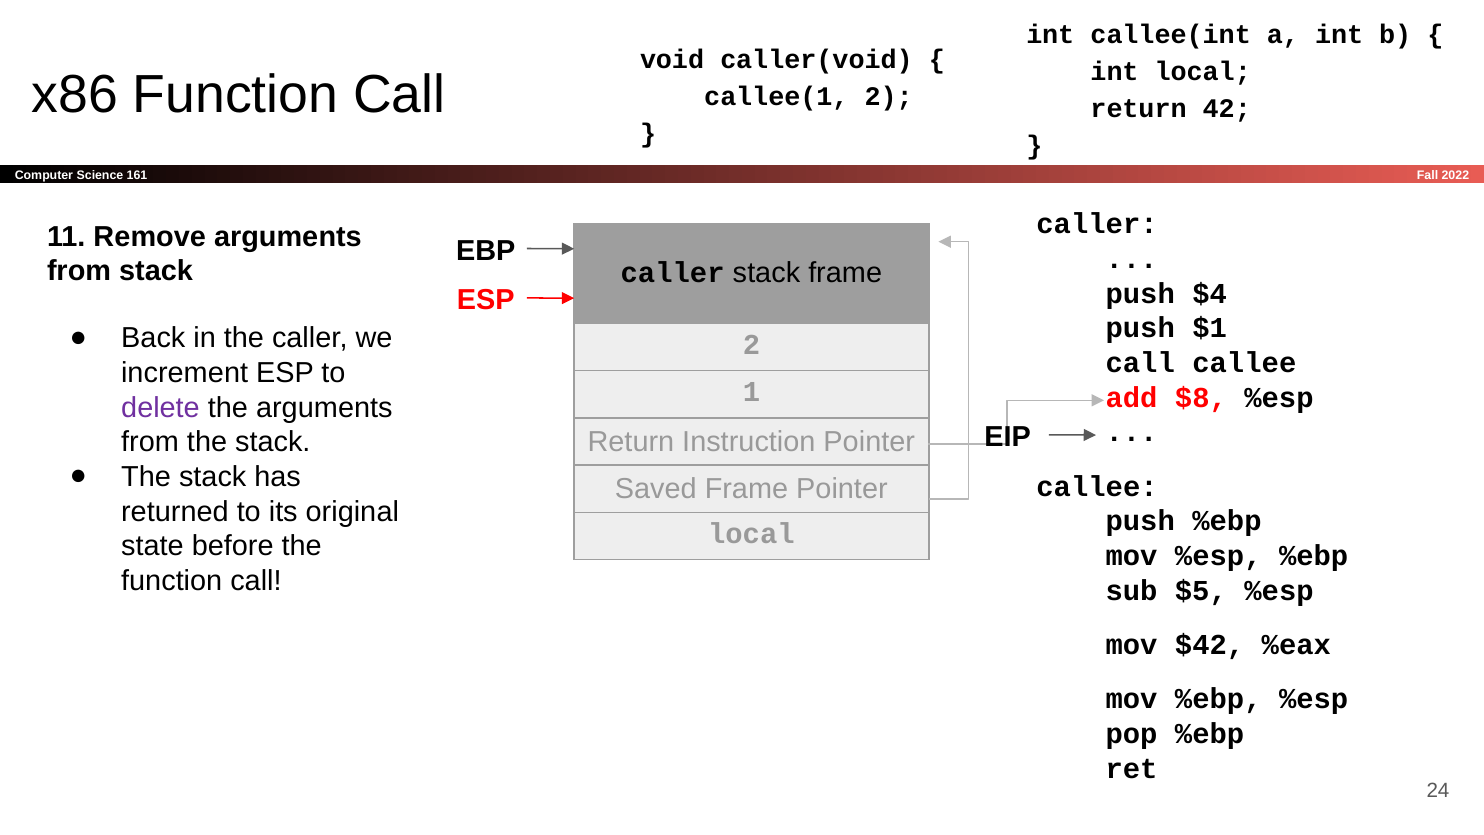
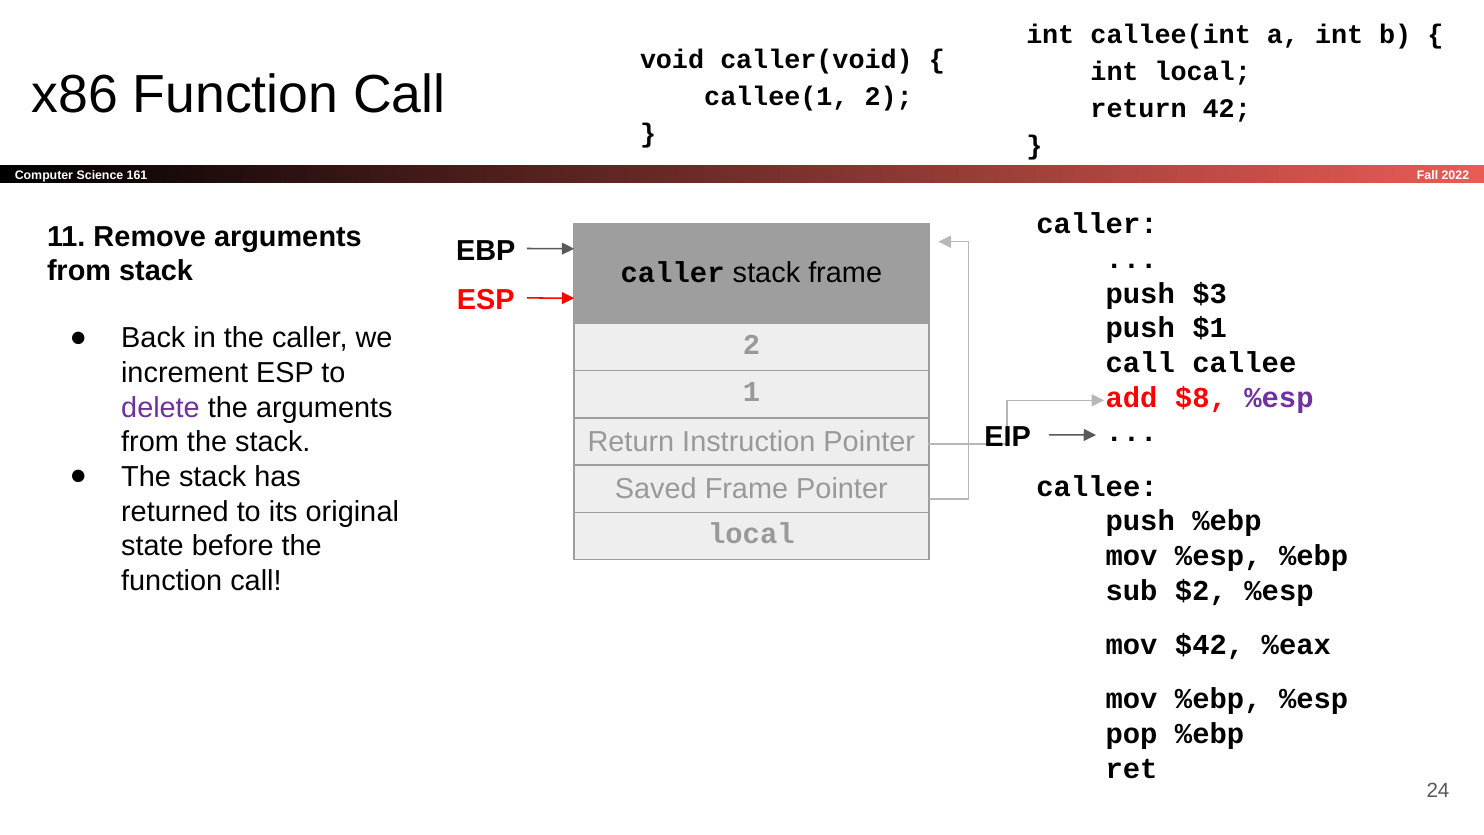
$4: $4 -> $3
%esp at (1279, 397) colour: black -> purple
$5: $5 -> $2
